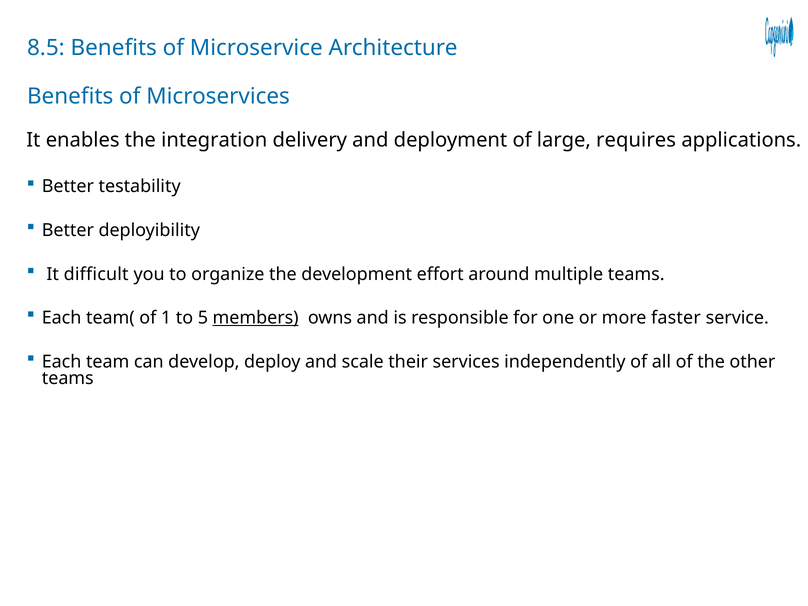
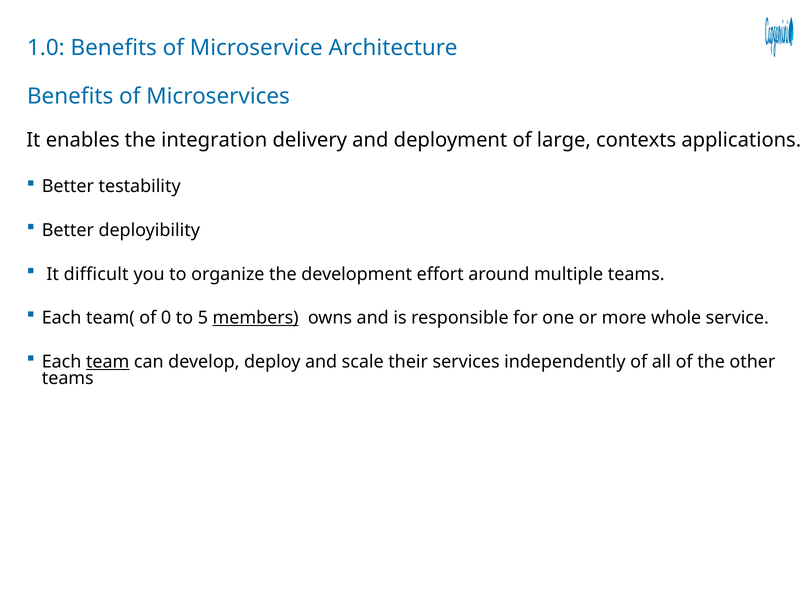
8.5: 8.5 -> 1.0
requires: requires -> contexts
1: 1 -> 0
faster: faster -> whole
team underline: none -> present
